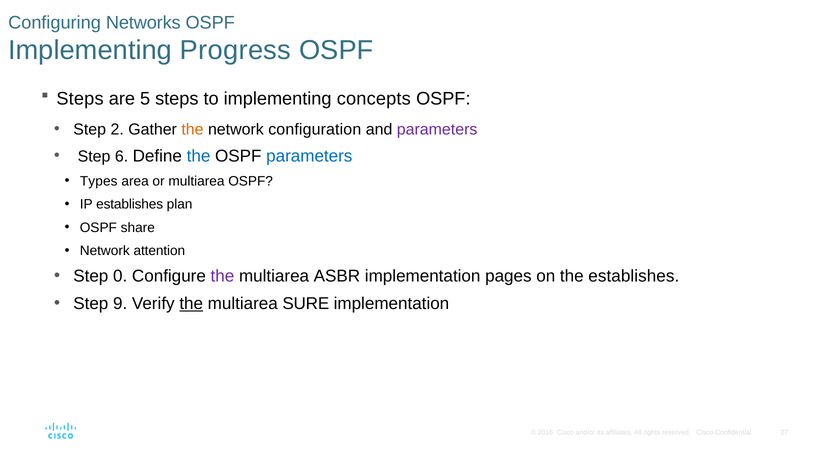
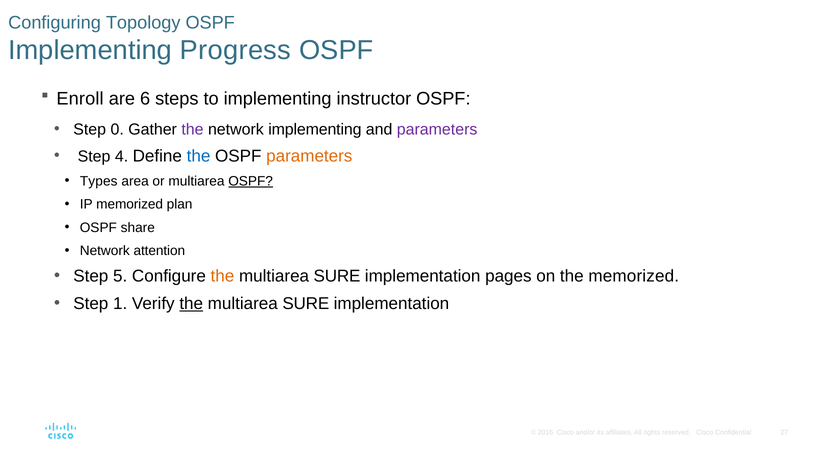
Networks: Networks -> Topology
Steps at (80, 99): Steps -> Enroll
5: 5 -> 6
concepts: concepts -> instructor
2: 2 -> 0
the at (193, 129) colour: orange -> purple
network configuration: configuration -> implementing
6: 6 -> 4
parameters at (309, 156) colour: blue -> orange
OSPF at (251, 181) underline: none -> present
IP establishes: establishes -> memorized
0: 0 -> 5
the at (222, 276) colour: purple -> orange
ASBR at (337, 276): ASBR -> SURE
the establishes: establishes -> memorized
9: 9 -> 1
